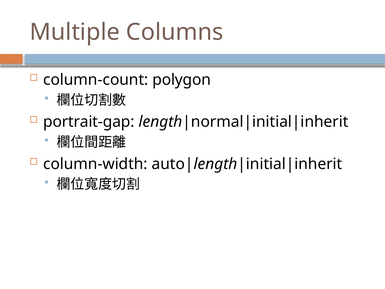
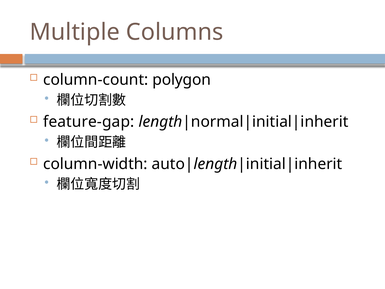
portrait-gap: portrait-gap -> feature-gap
